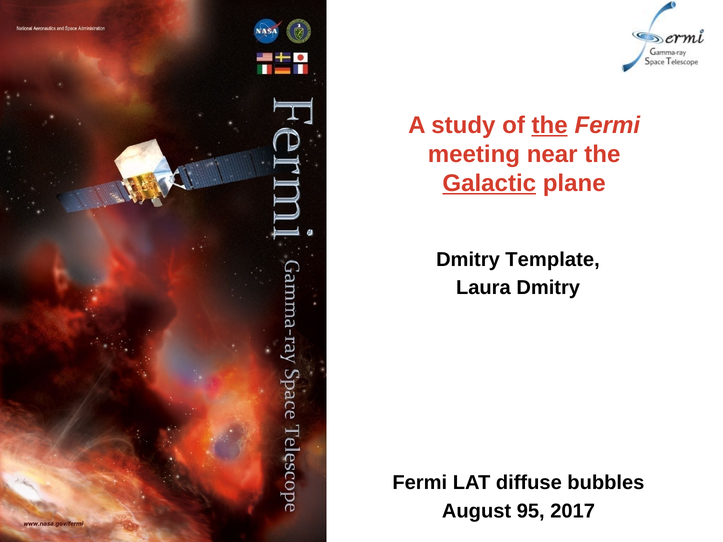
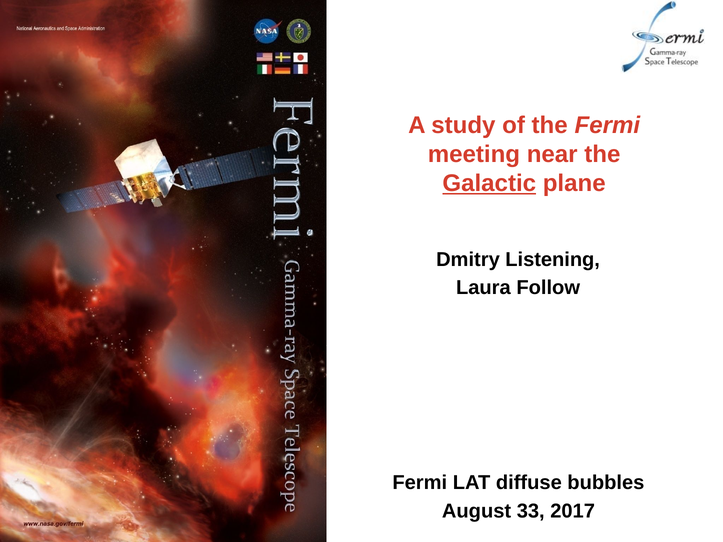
the at (550, 125) underline: present -> none
Template: Template -> Listening
Laura Dmitry: Dmitry -> Follow
95: 95 -> 33
